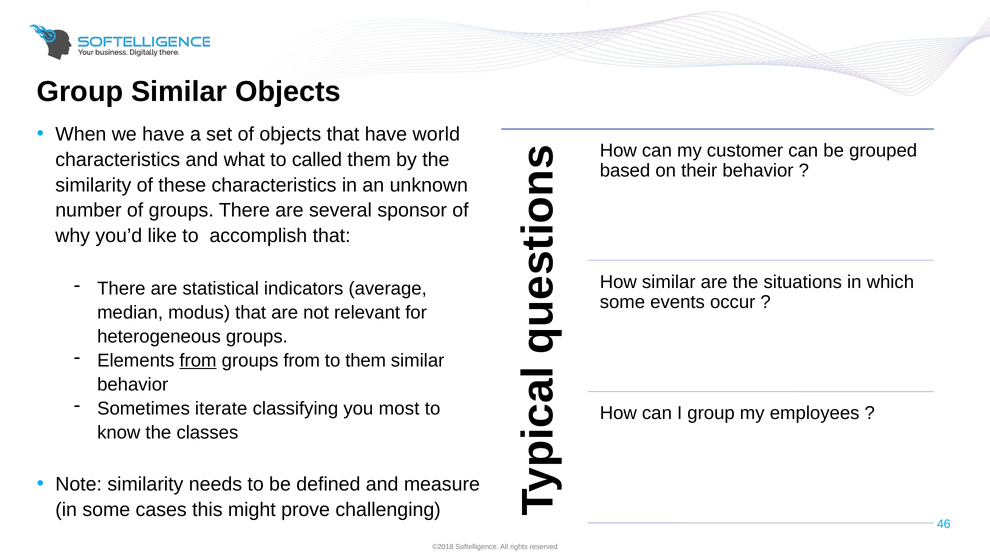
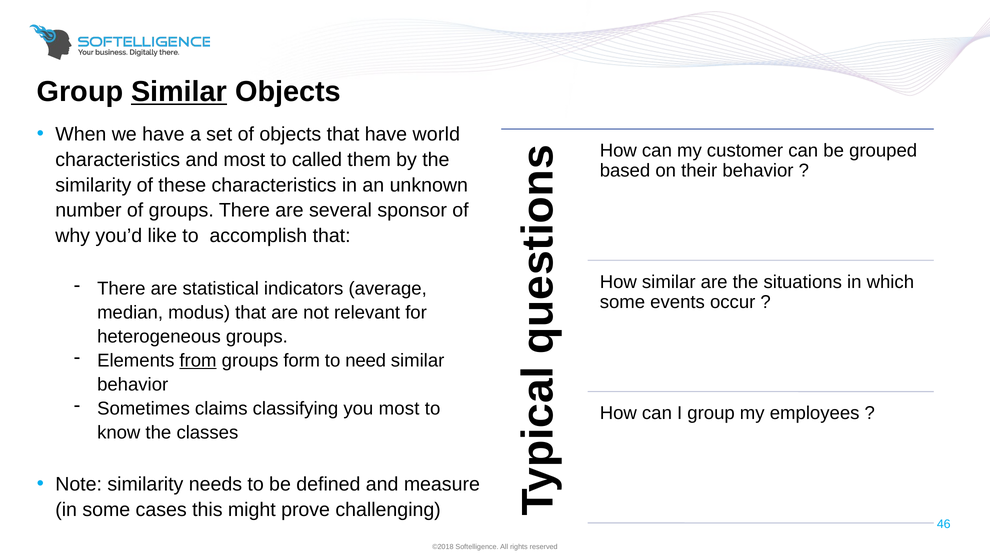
Similar at (179, 92) underline: none -> present
and what: what -> most
groups from: from -> form
to them: them -> need
iterate: iterate -> claims
